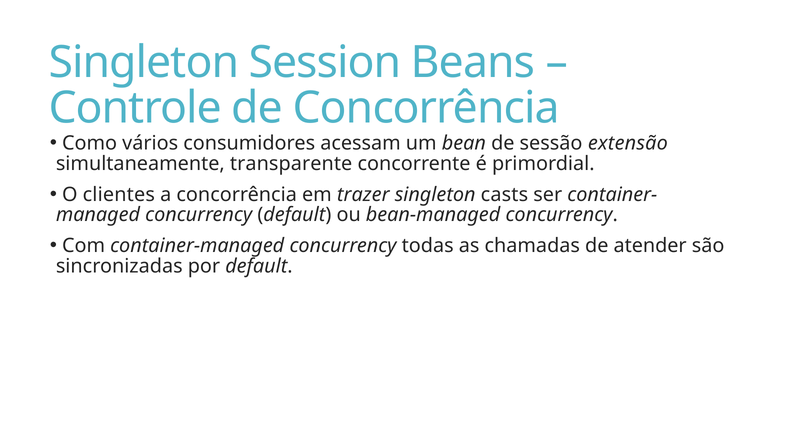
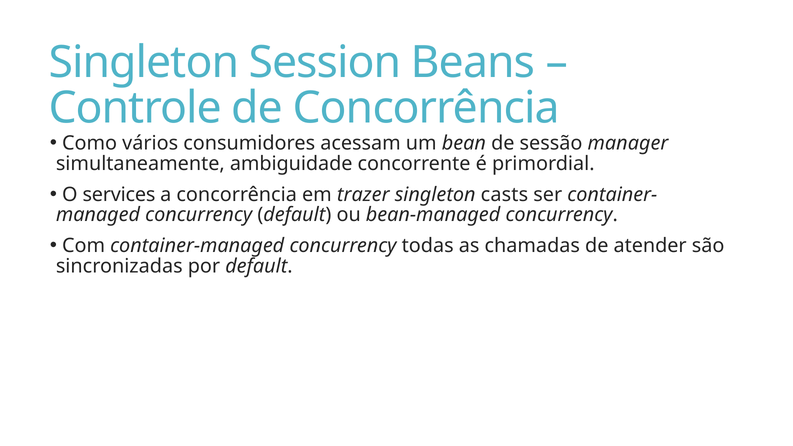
extensão: extensão -> manager
transparente: transparente -> ambiguidade
clientes: clientes -> services
